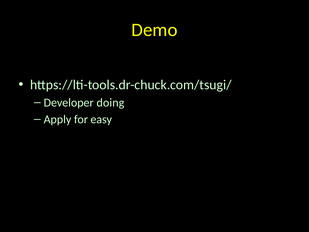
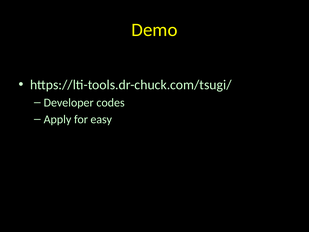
doing: doing -> codes
